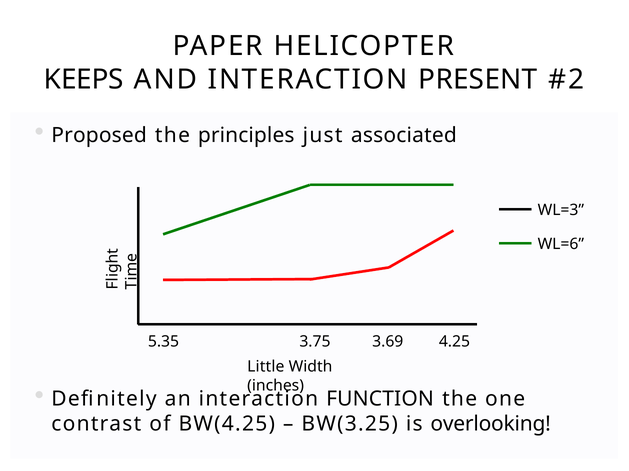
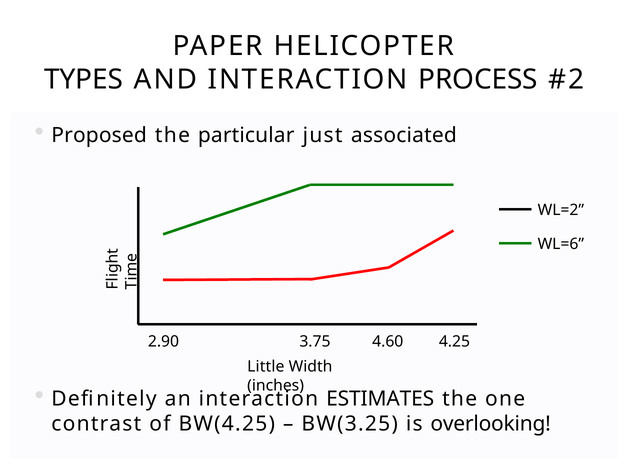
KEEPS: KEEPS -> TYPES
PRESENT: PRESENT -> PROCESS
principles: principles -> particular
WL=3: WL=3 -> WL=2
5.35: 5.35 -> 2.90
3.69: 3.69 -> 4.60
FUNCTION: FUNCTION -> ESTIMATES
